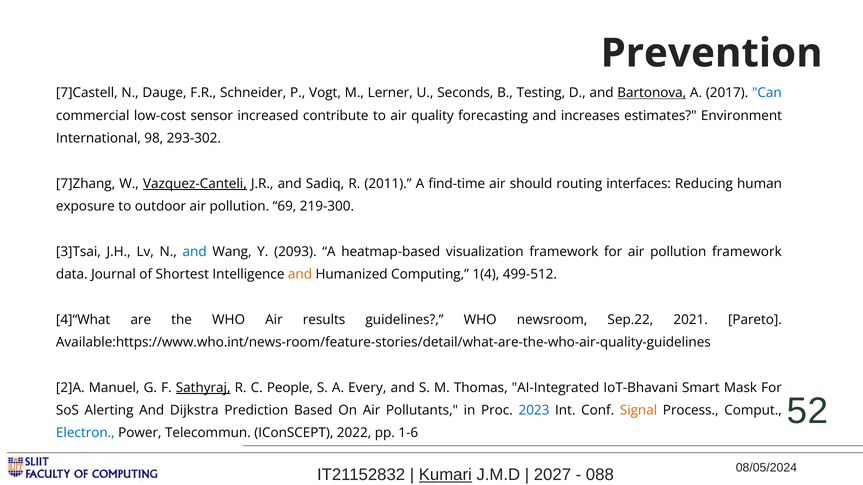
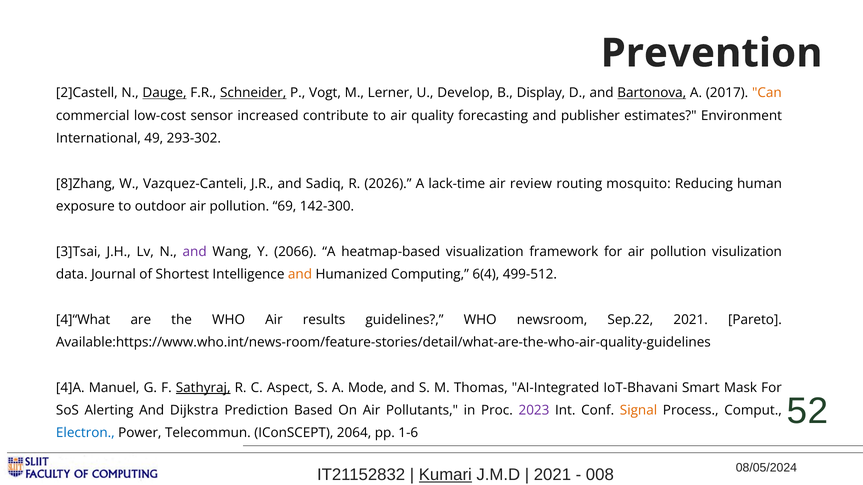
7]Castell: 7]Castell -> 2]Castell
Dauge underline: none -> present
Schneider underline: none -> present
Seconds: Seconds -> Develop
Testing: Testing -> Display
Can colour: blue -> orange
increases: increases -> publisher
98: 98 -> 49
7]Zhang: 7]Zhang -> 8]Zhang
Vazquez-Canteli underline: present -> none
2011: 2011 -> 2026
find-time: find-time -> lack-time
should: should -> review
interfaces: interfaces -> mosquito
219-300: 219-300 -> 142-300
and at (195, 252) colour: blue -> purple
2093: 2093 -> 2066
pollution framework: framework -> visulization
1(4: 1(4 -> 6(4
2]A: 2]A -> 4]A
People: People -> Aspect
Every: Every -> Mode
2023 colour: blue -> purple
2022: 2022 -> 2064
2027 at (552, 475): 2027 -> 2021
088: 088 -> 008
